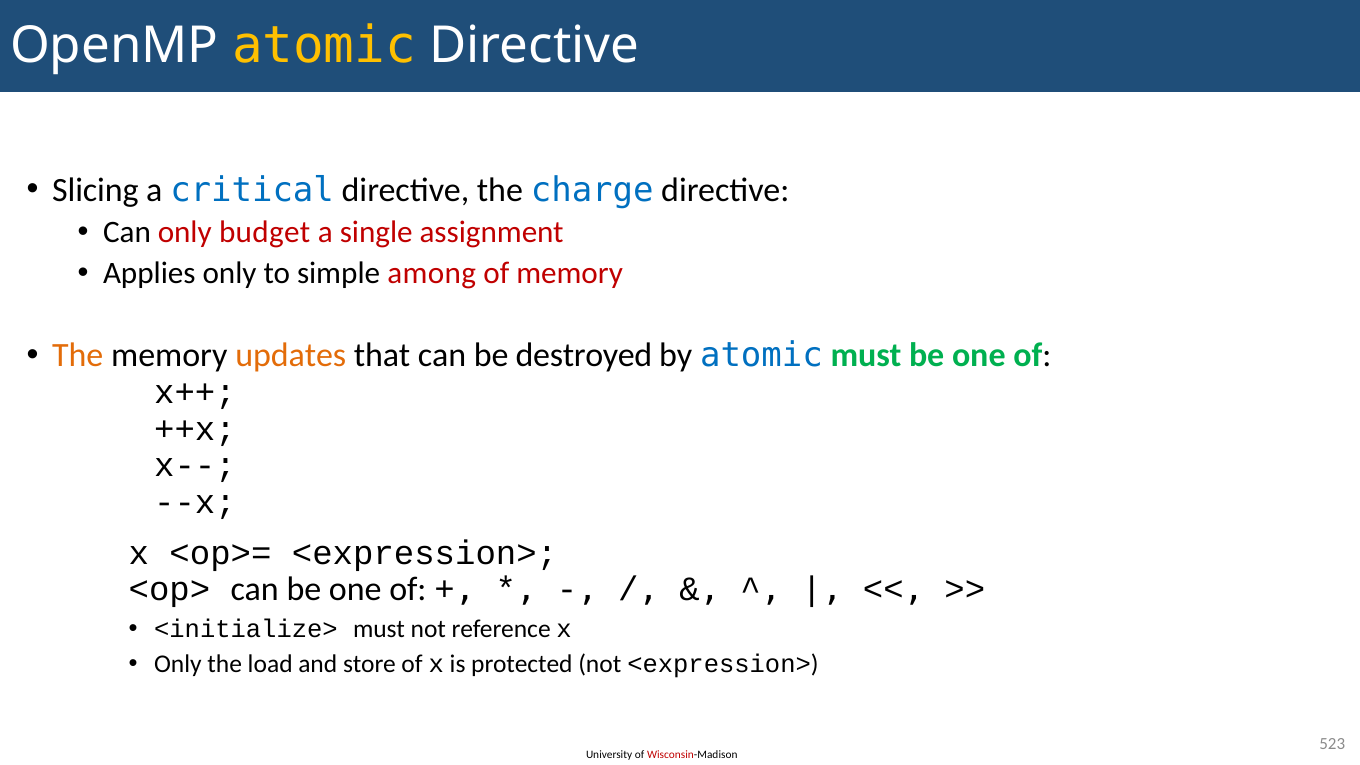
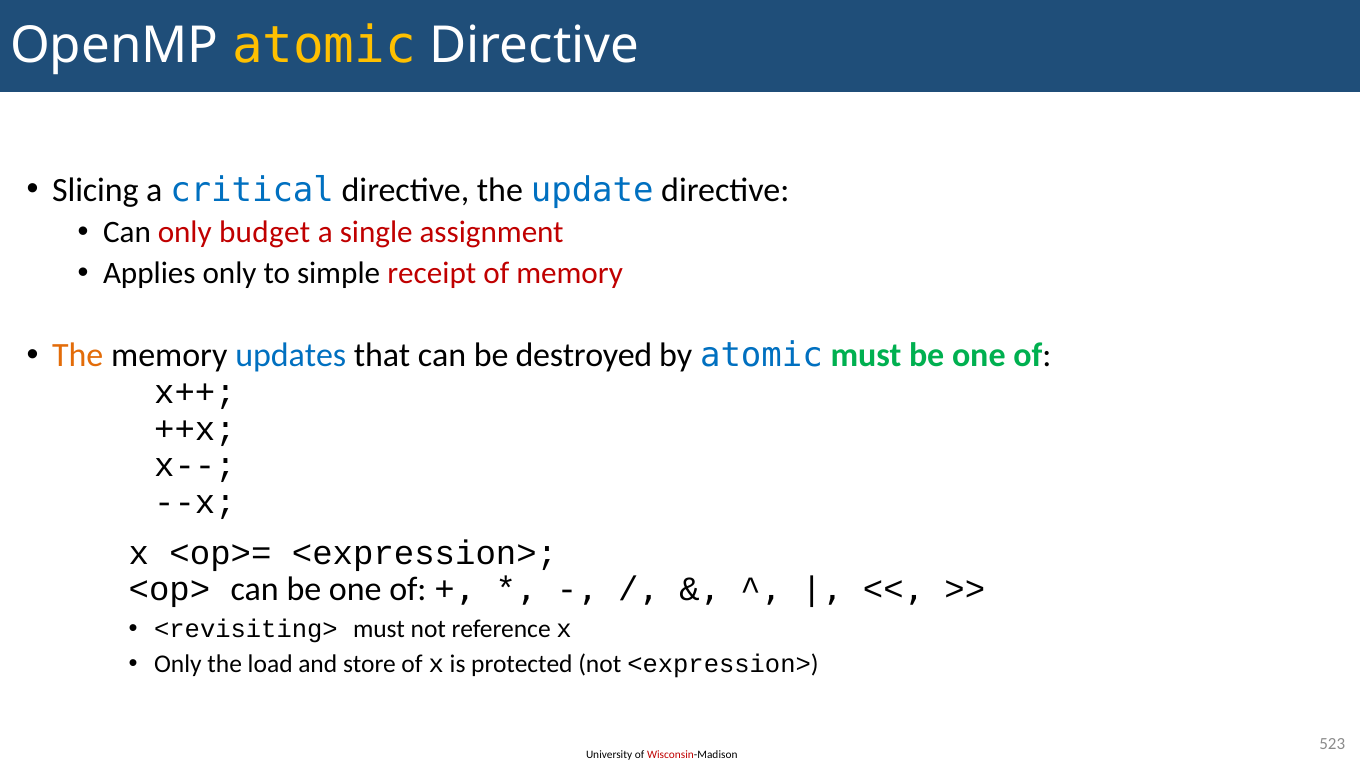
charge: charge -> update
among: among -> receipt
updates colour: orange -> blue
<initialize>: <initialize> -> <revisiting>
